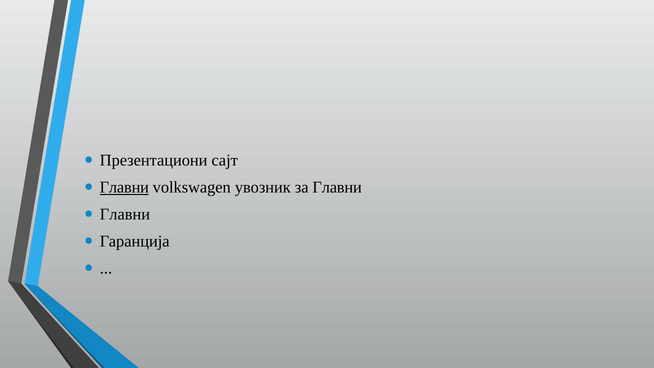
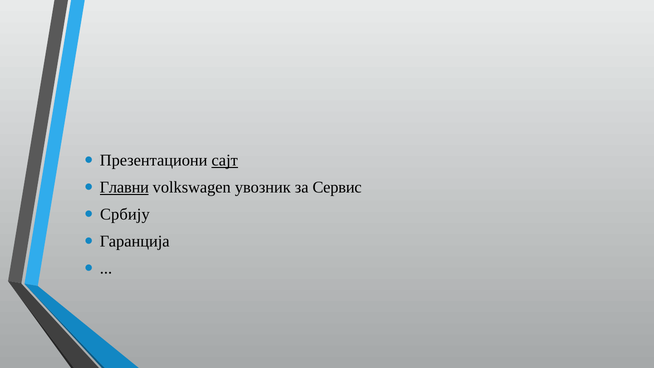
сајт underline: none -> present
за Главни: Главни -> Сервис
Главни at (125, 214): Главни -> Србију
